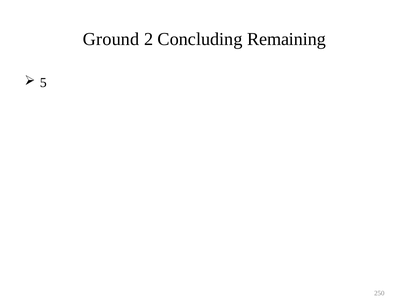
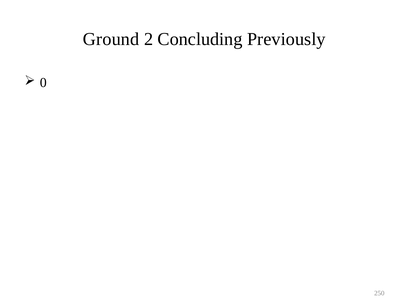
Remaining: Remaining -> Previously
5: 5 -> 0
